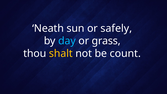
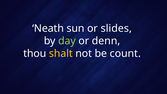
safely: safely -> slides
day colour: light blue -> light green
grass: grass -> denn
